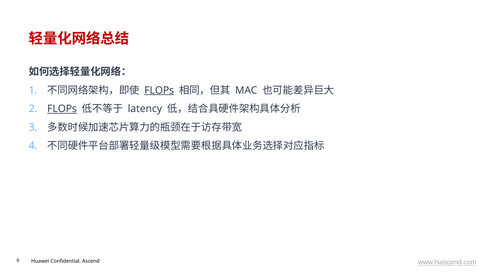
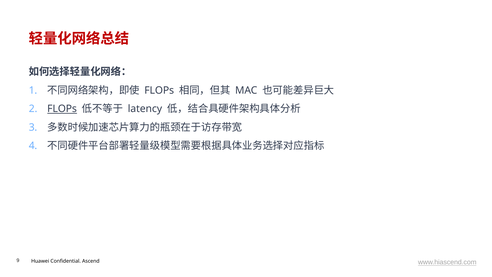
FLOPs at (159, 90) underline: present -> none
